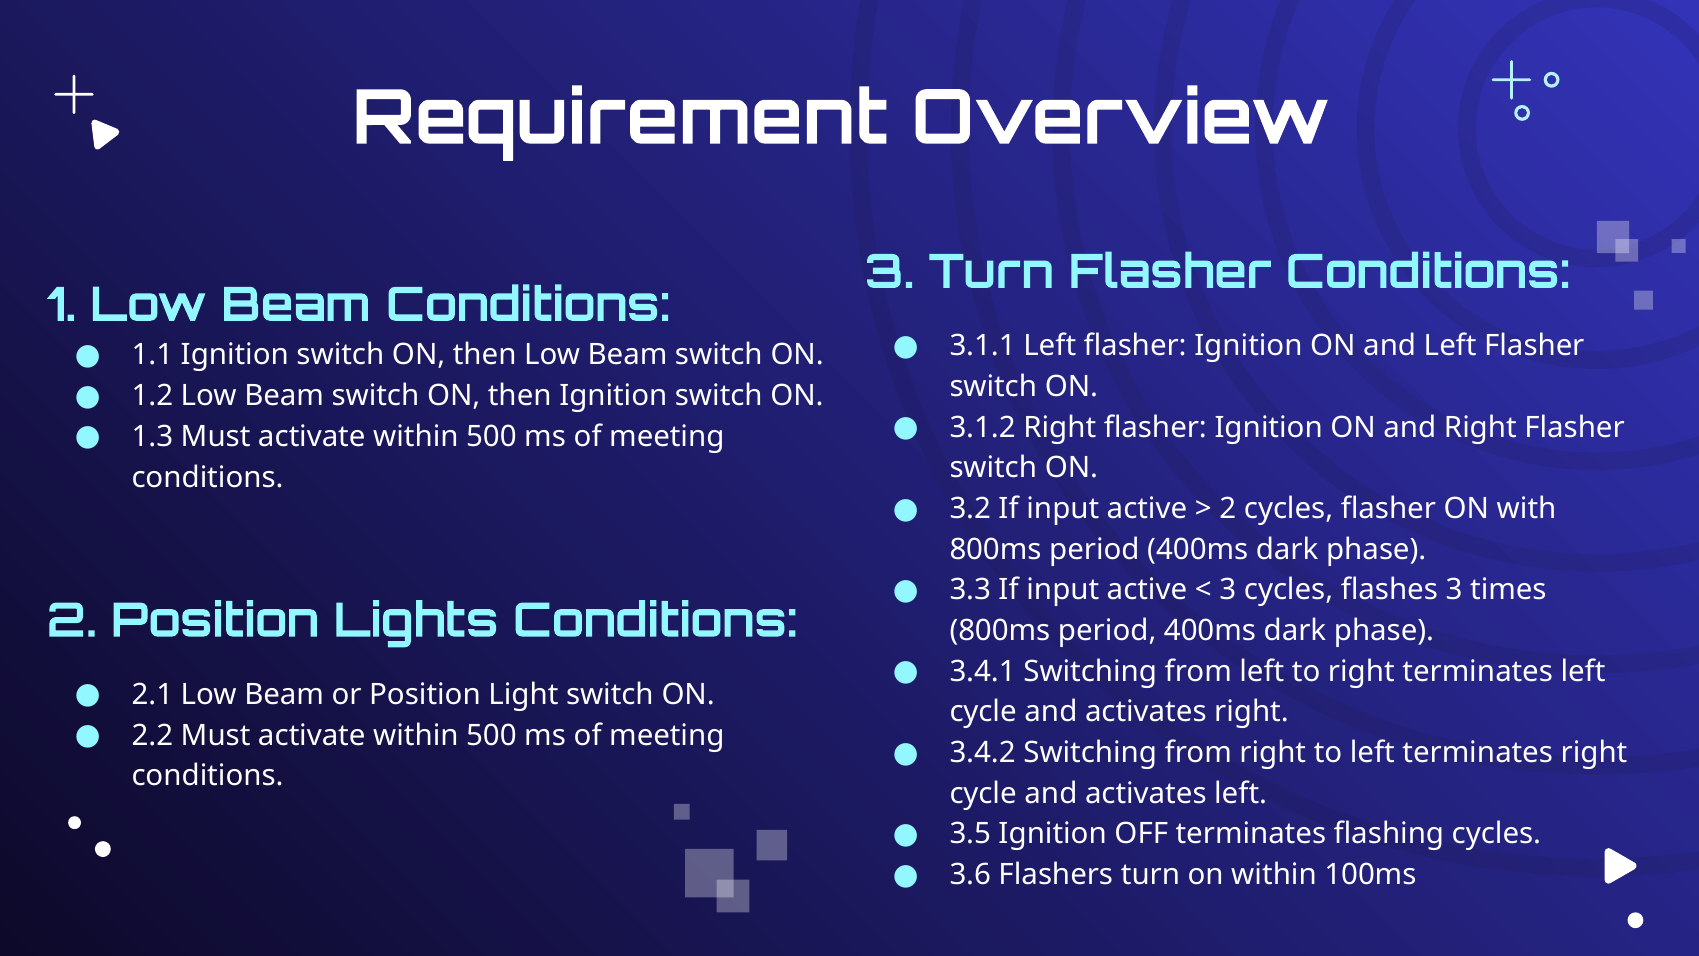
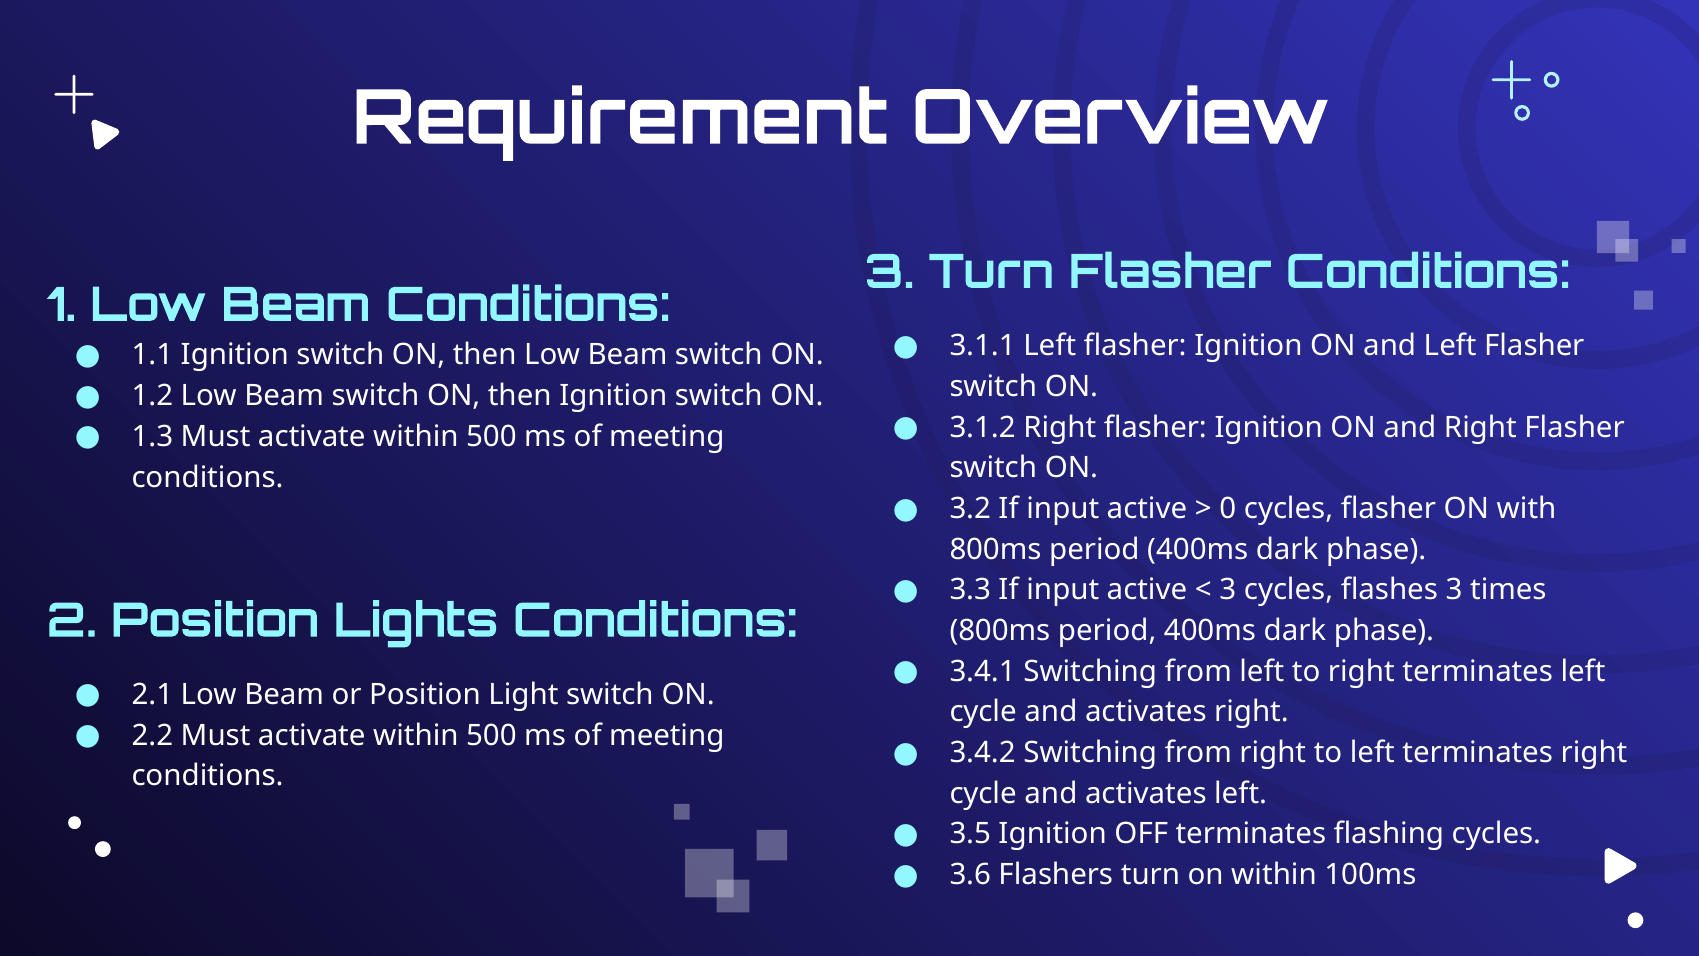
2 at (1228, 509): 2 -> 0
